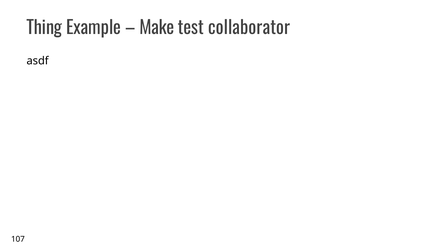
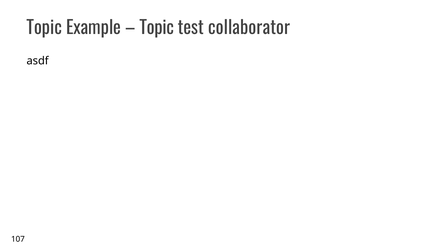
Thing at (44, 28): Thing -> Topic
Make at (157, 28): Make -> Topic
